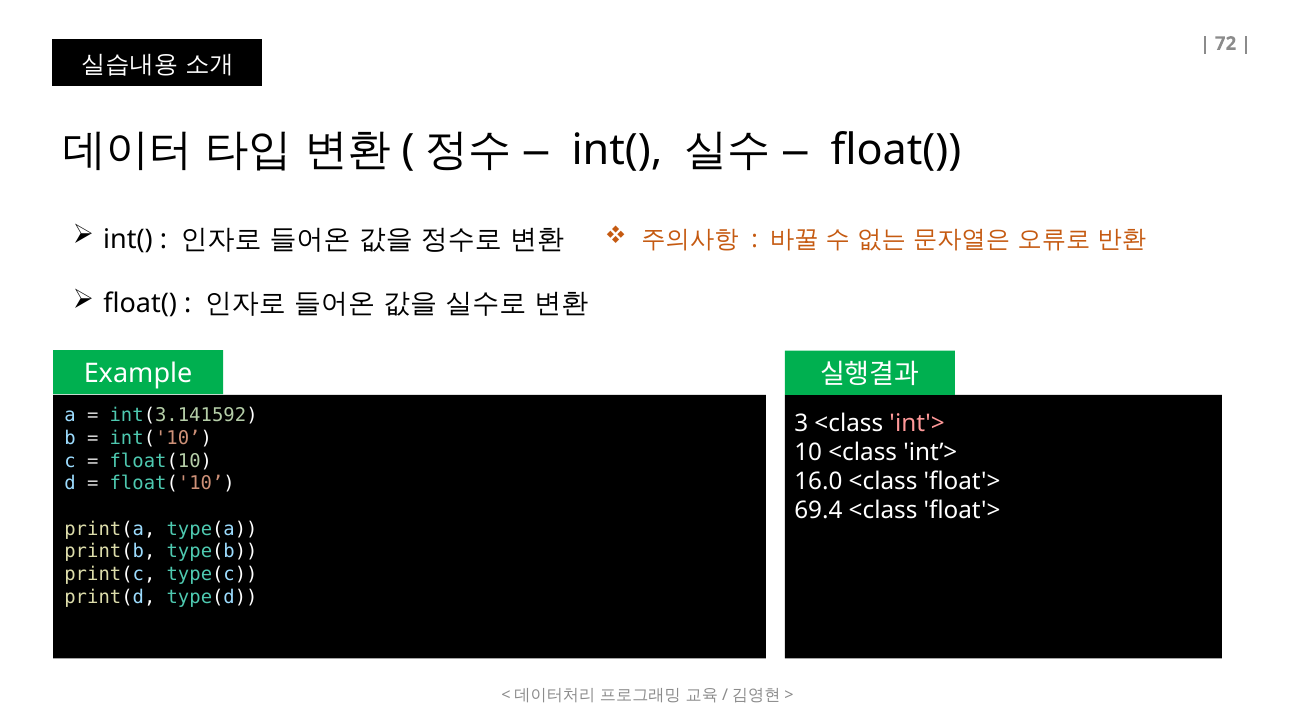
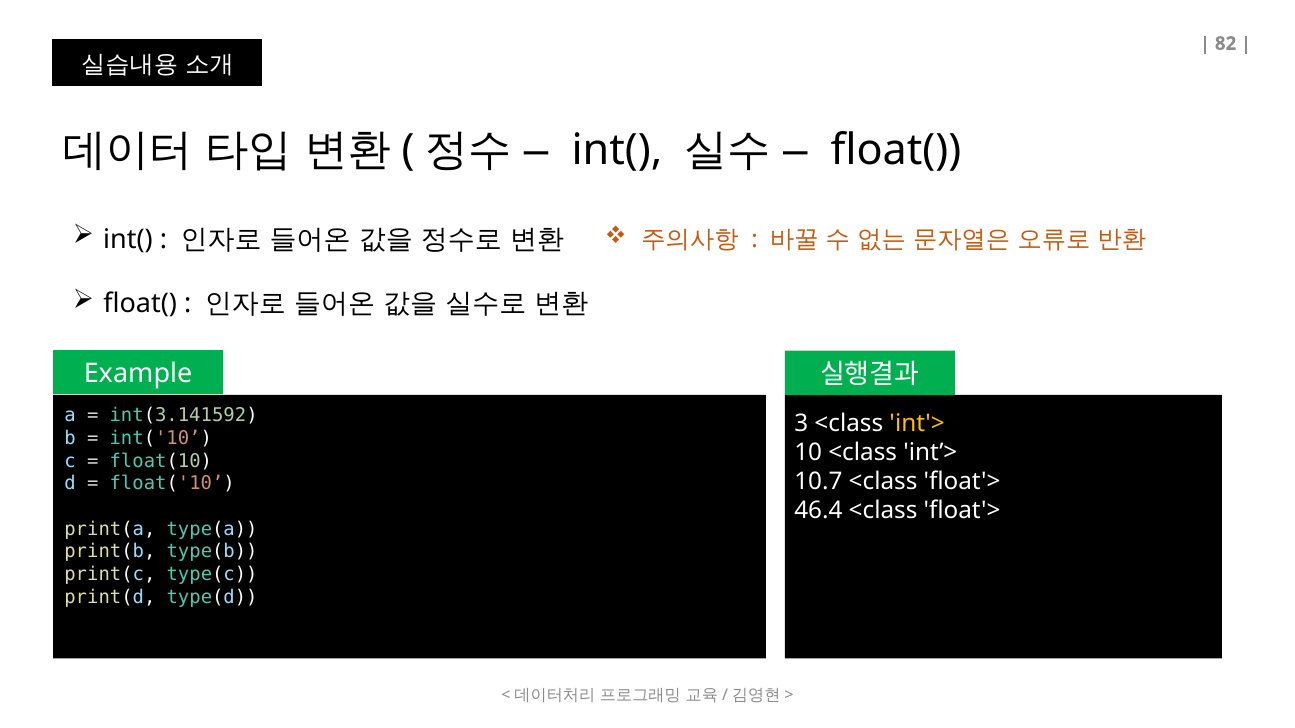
72: 72 -> 82
int'> colour: pink -> yellow
16.0: 16.0 -> 10.7
69.4: 69.4 -> 46.4
